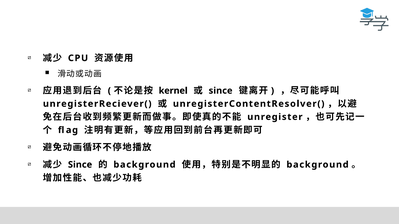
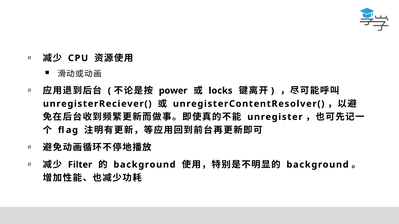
kernel: kernel -> power
since at (221, 91): since -> locks
Since at (80, 165): Since -> Filter
